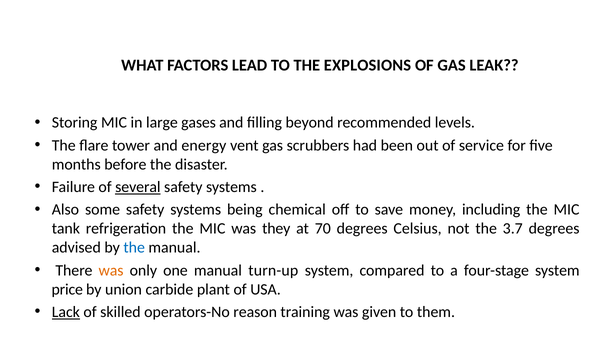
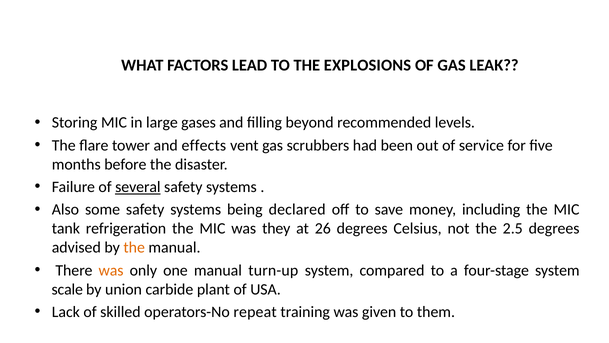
energy: energy -> effects
chemical: chemical -> declared
70: 70 -> 26
3.7: 3.7 -> 2.5
the at (134, 247) colour: blue -> orange
price: price -> scale
Lack underline: present -> none
reason: reason -> repeat
